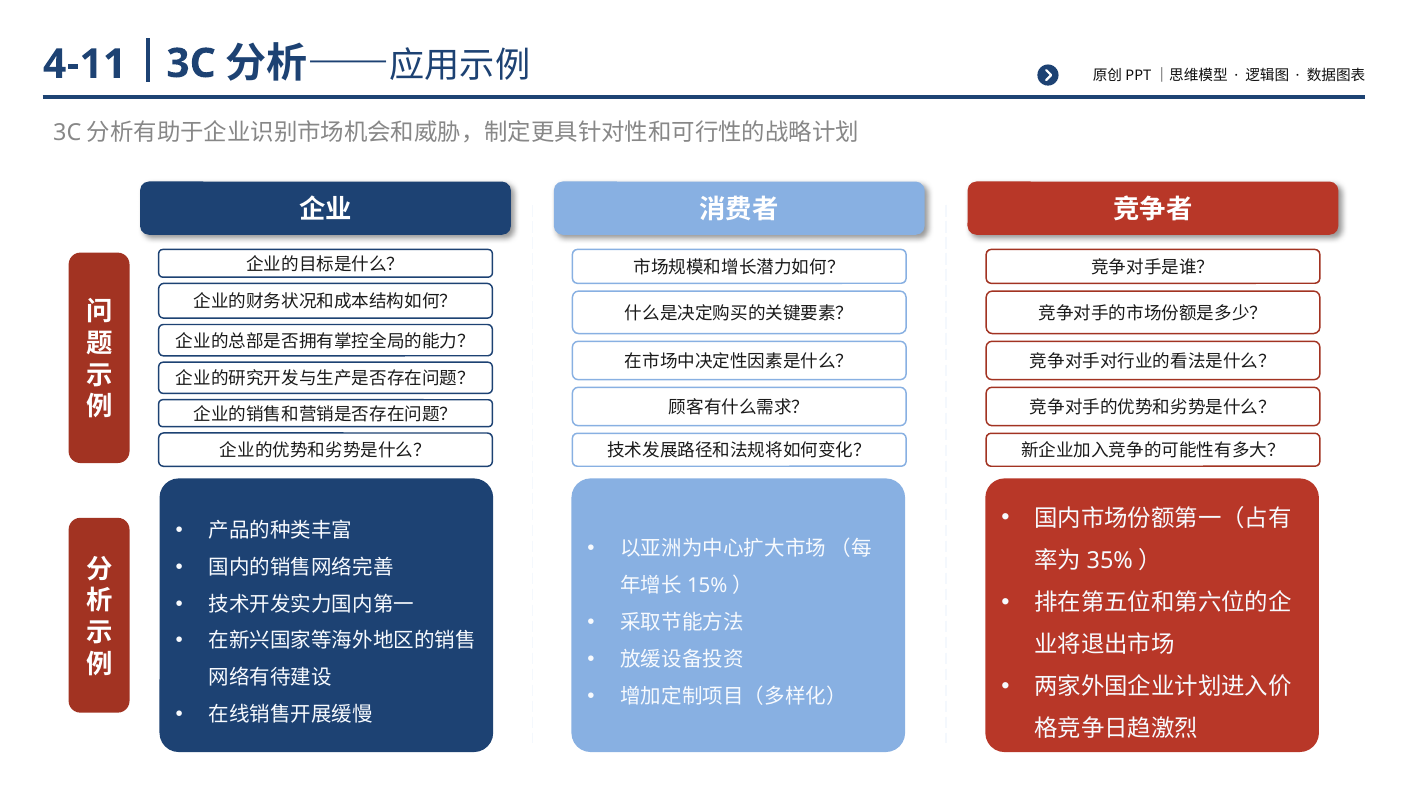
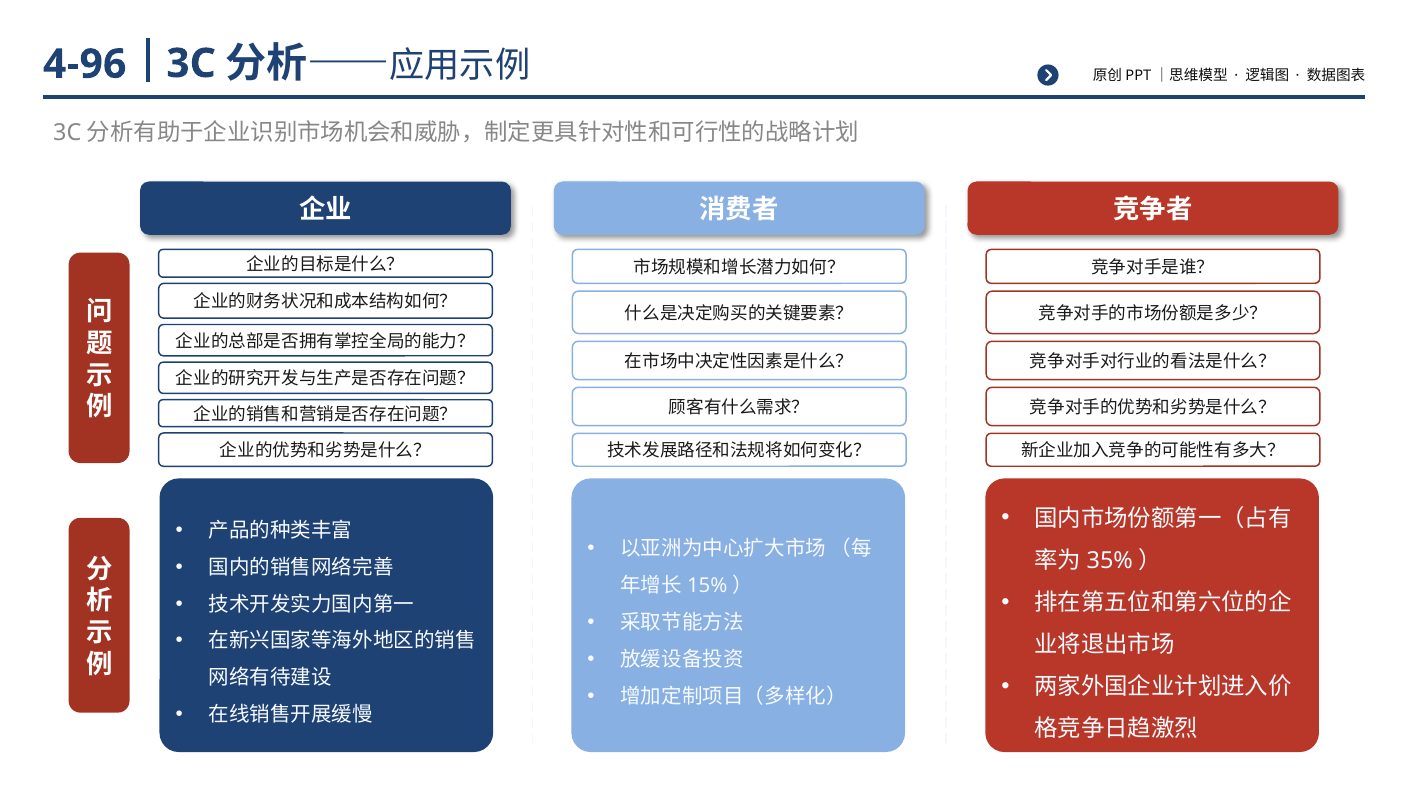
4-11: 4-11 -> 4-96
